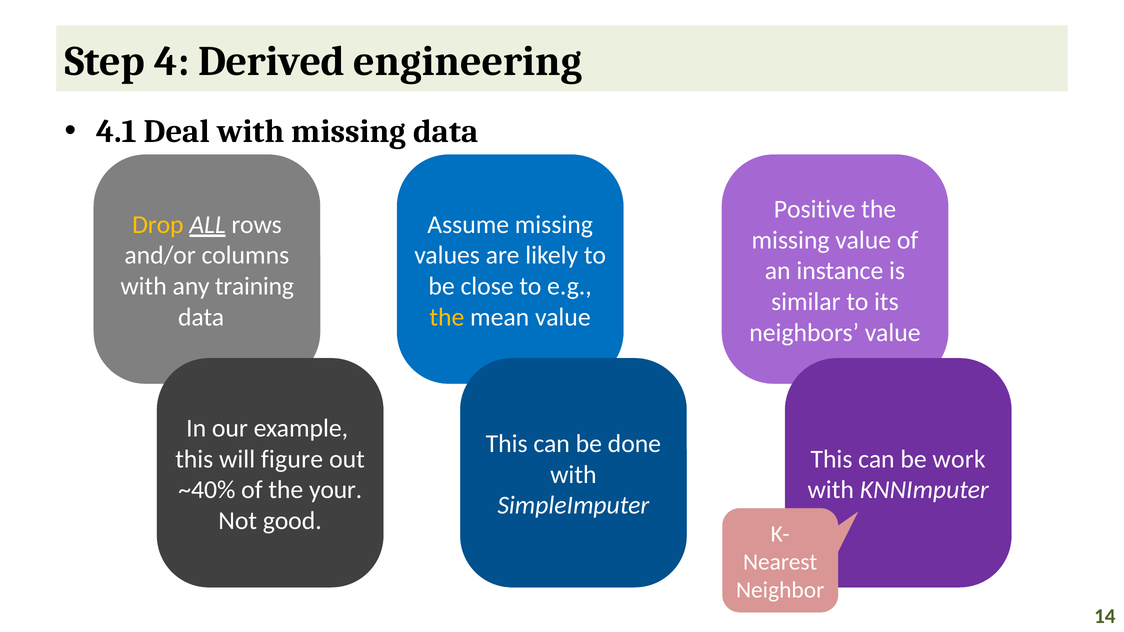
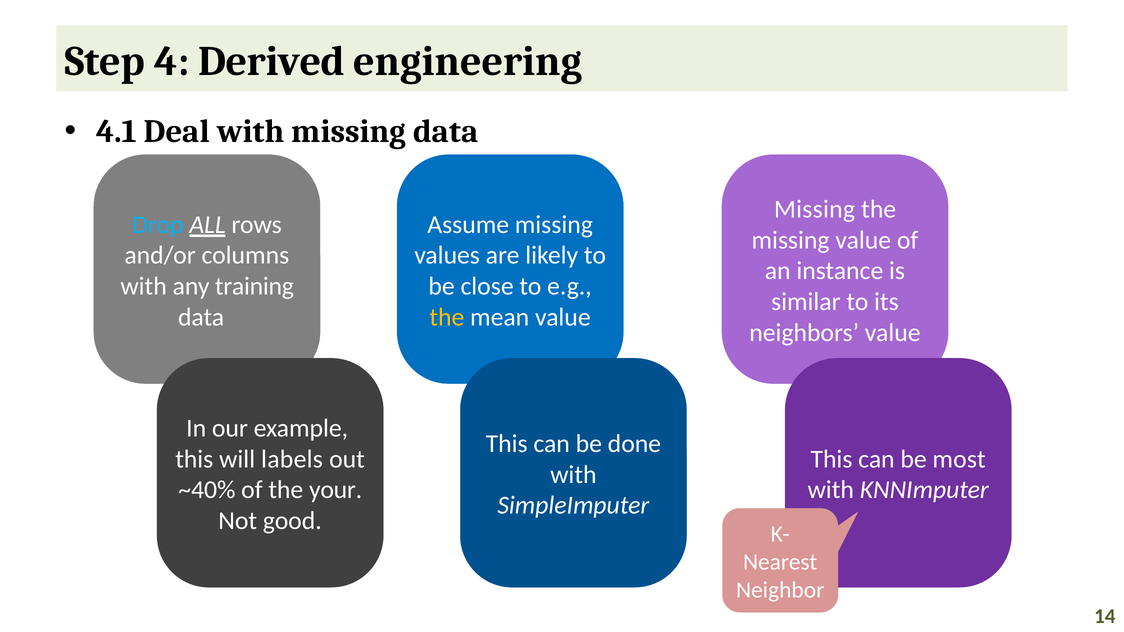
Positive at (815, 209): Positive -> Missing
Drop colour: yellow -> light blue
figure: figure -> labels
work: work -> most
